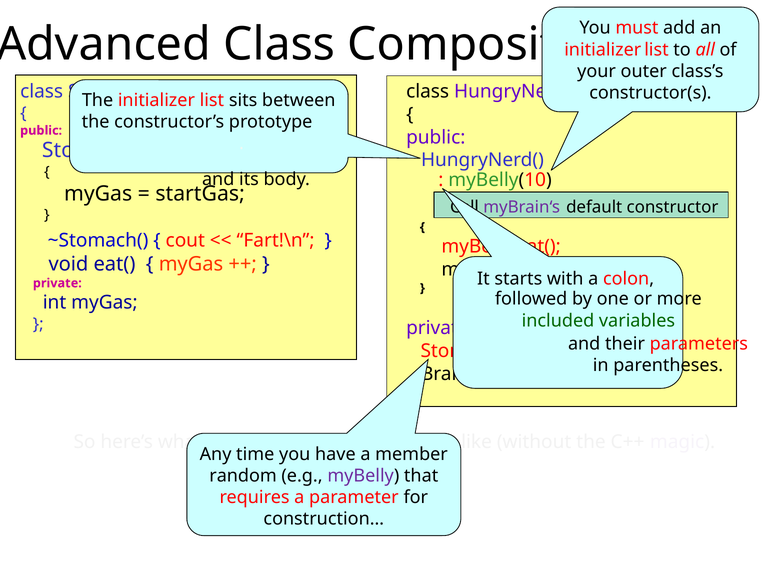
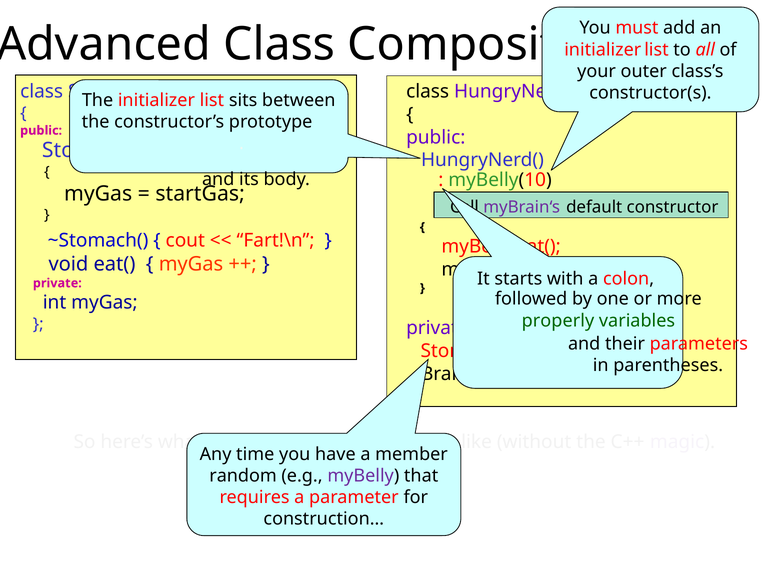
included: included -> properly
